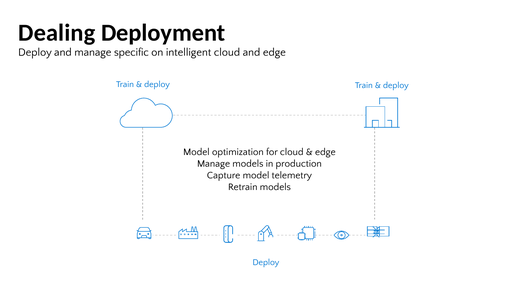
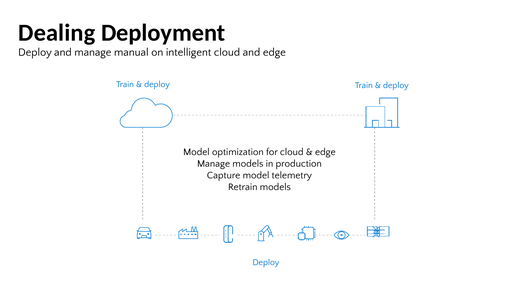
specific: specific -> manual
